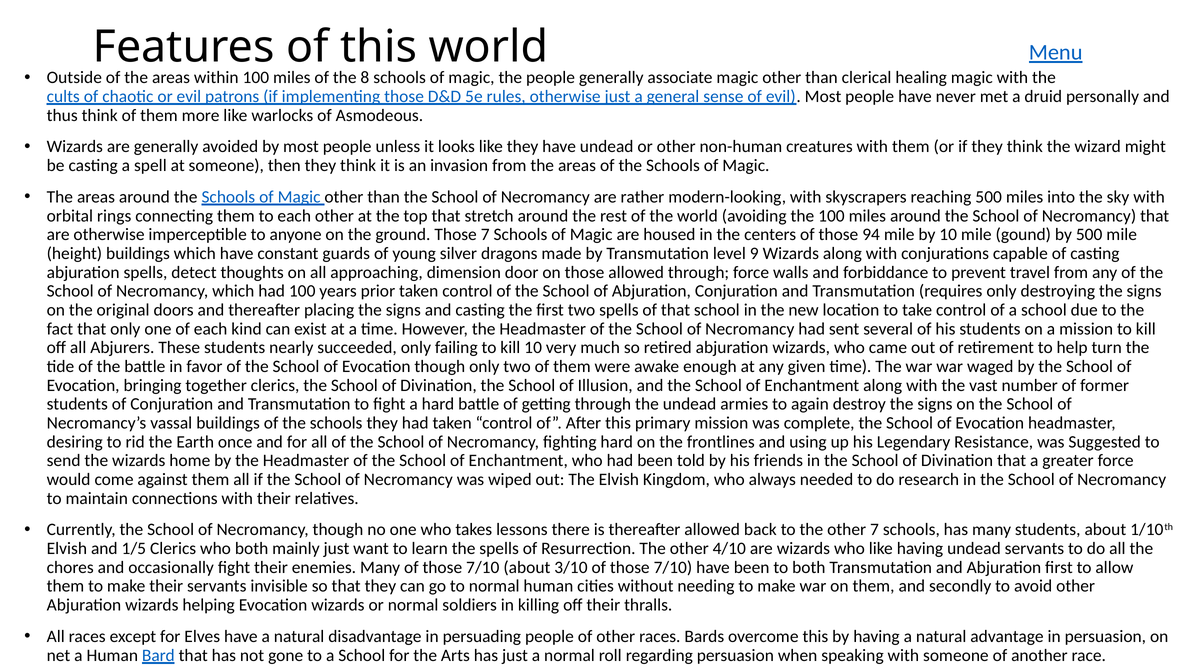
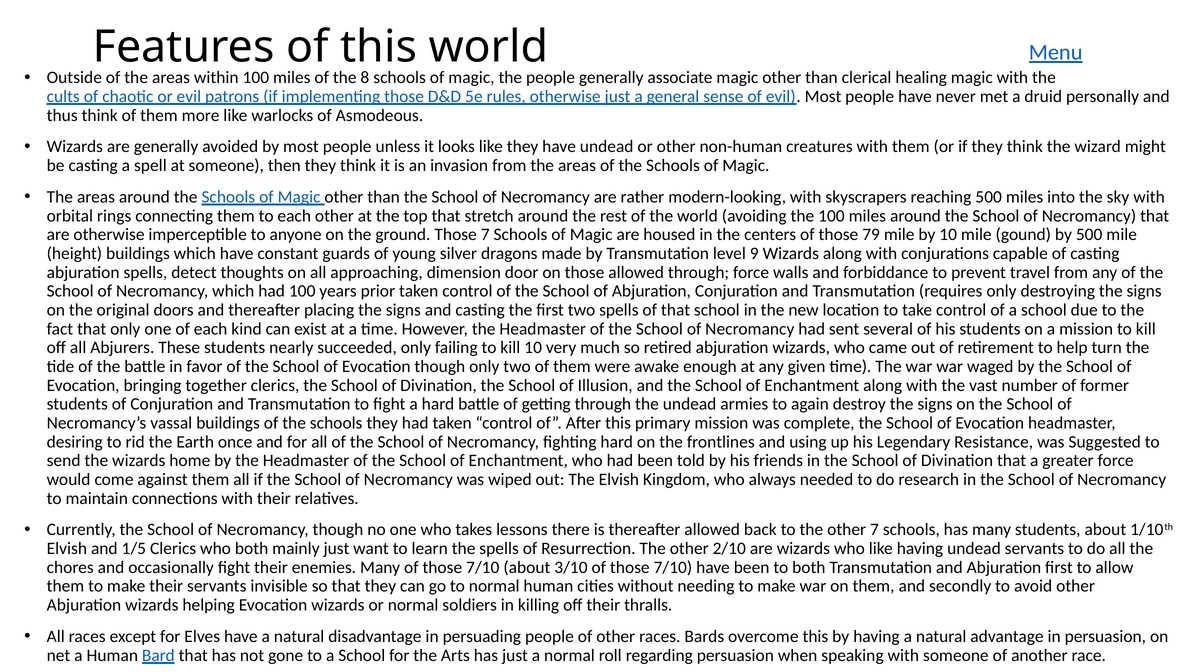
94: 94 -> 79
4/10: 4/10 -> 2/10
